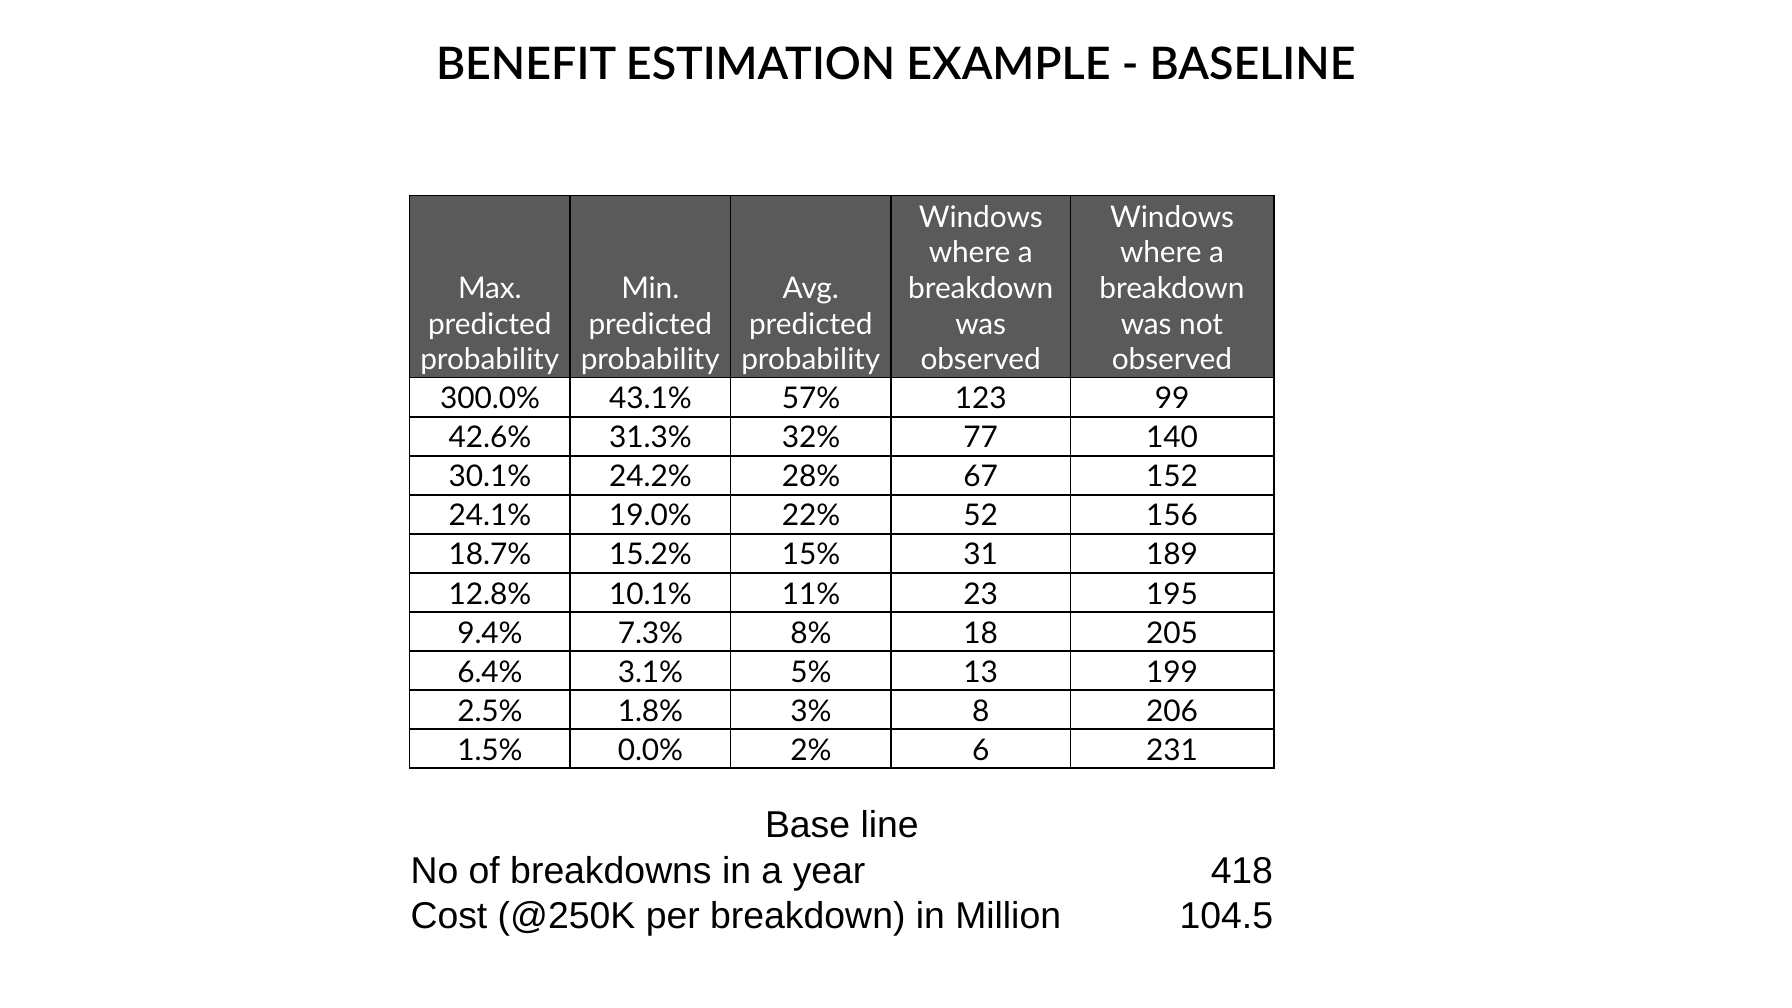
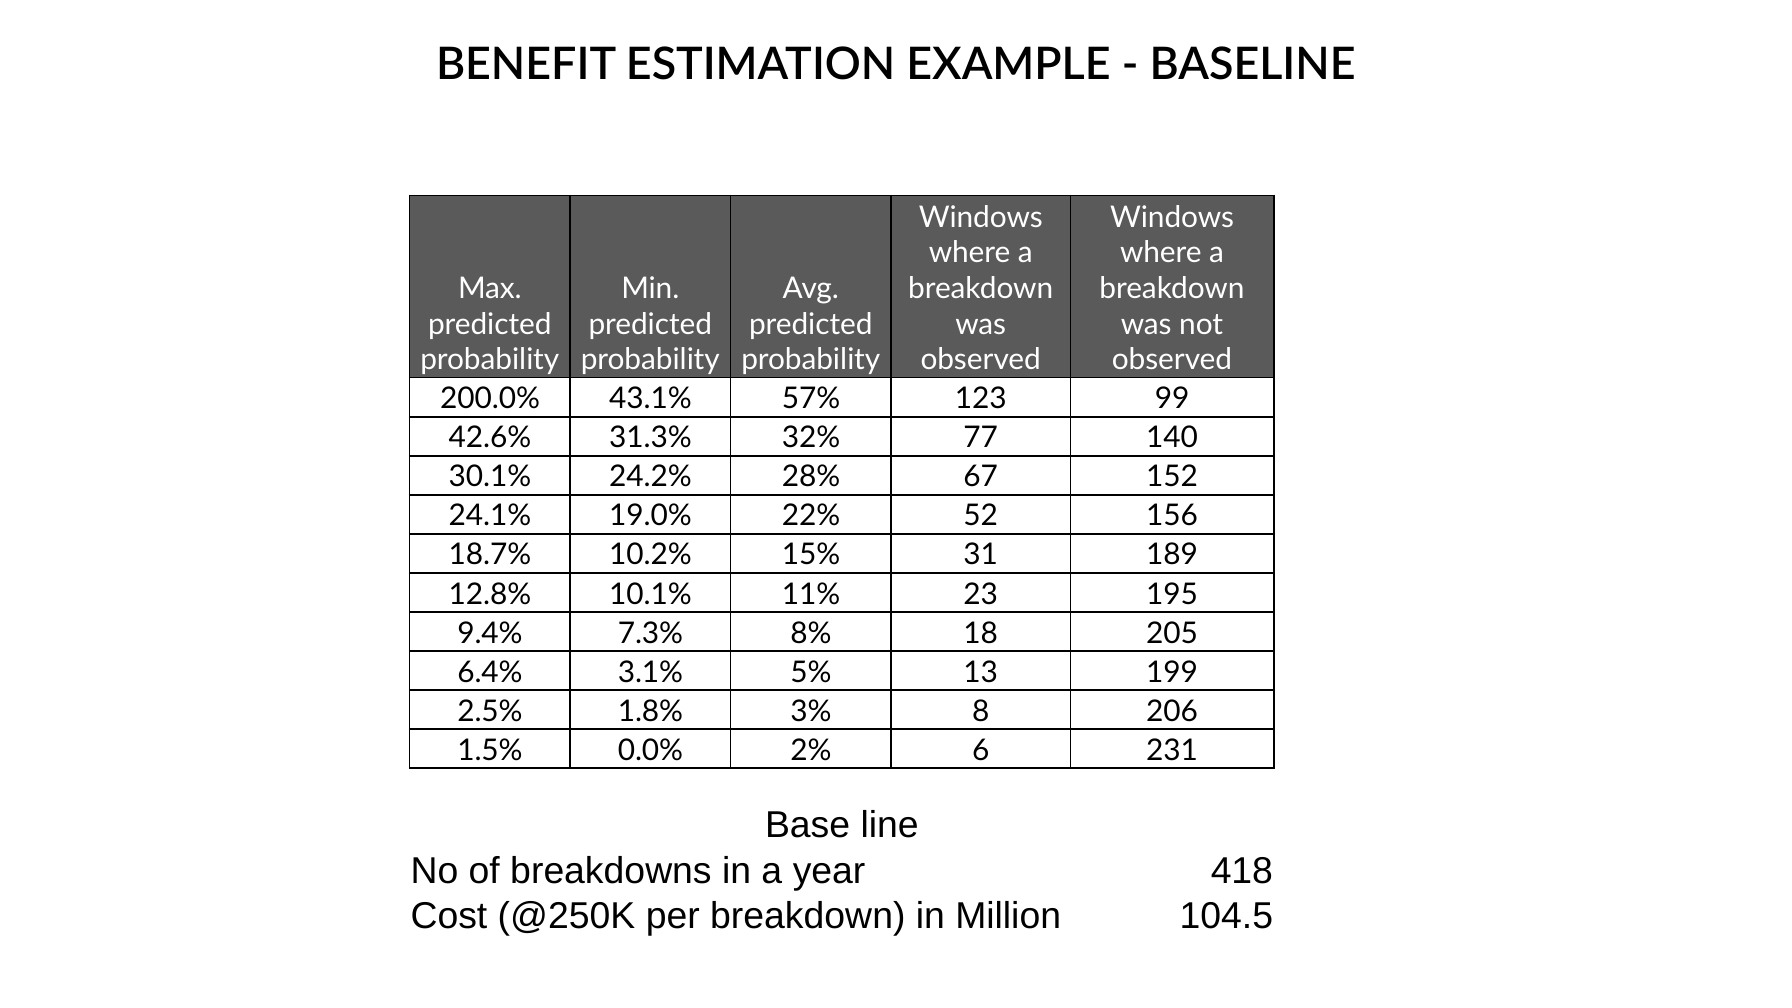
300.0%: 300.0% -> 200.0%
15.2%: 15.2% -> 10.2%
